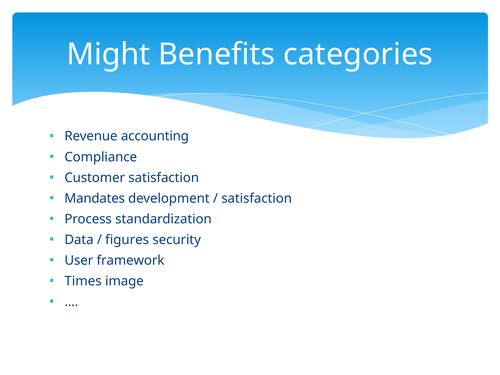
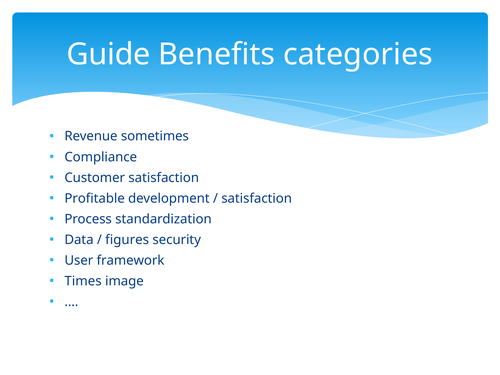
Might: Might -> Guide
accounting: accounting -> sometimes
Mandates: Mandates -> Profitable
